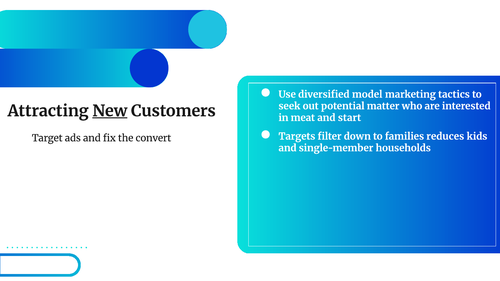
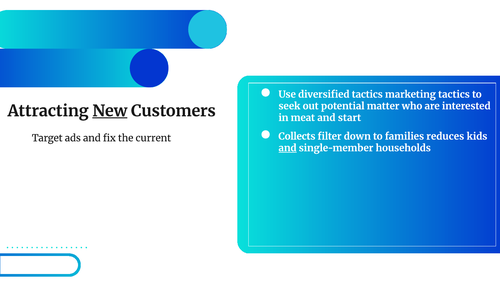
diversified model: model -> tactics
Targets: Targets -> Collects
convert: convert -> current
and at (288, 148) underline: none -> present
